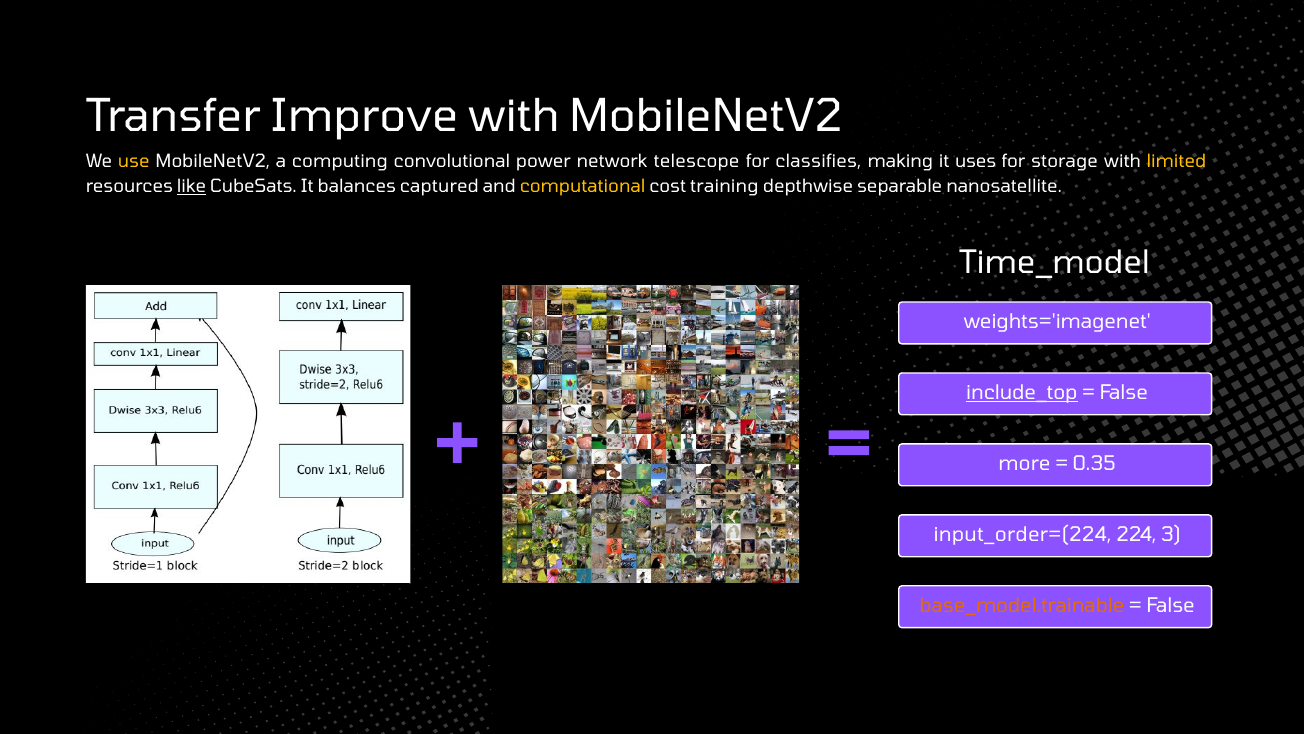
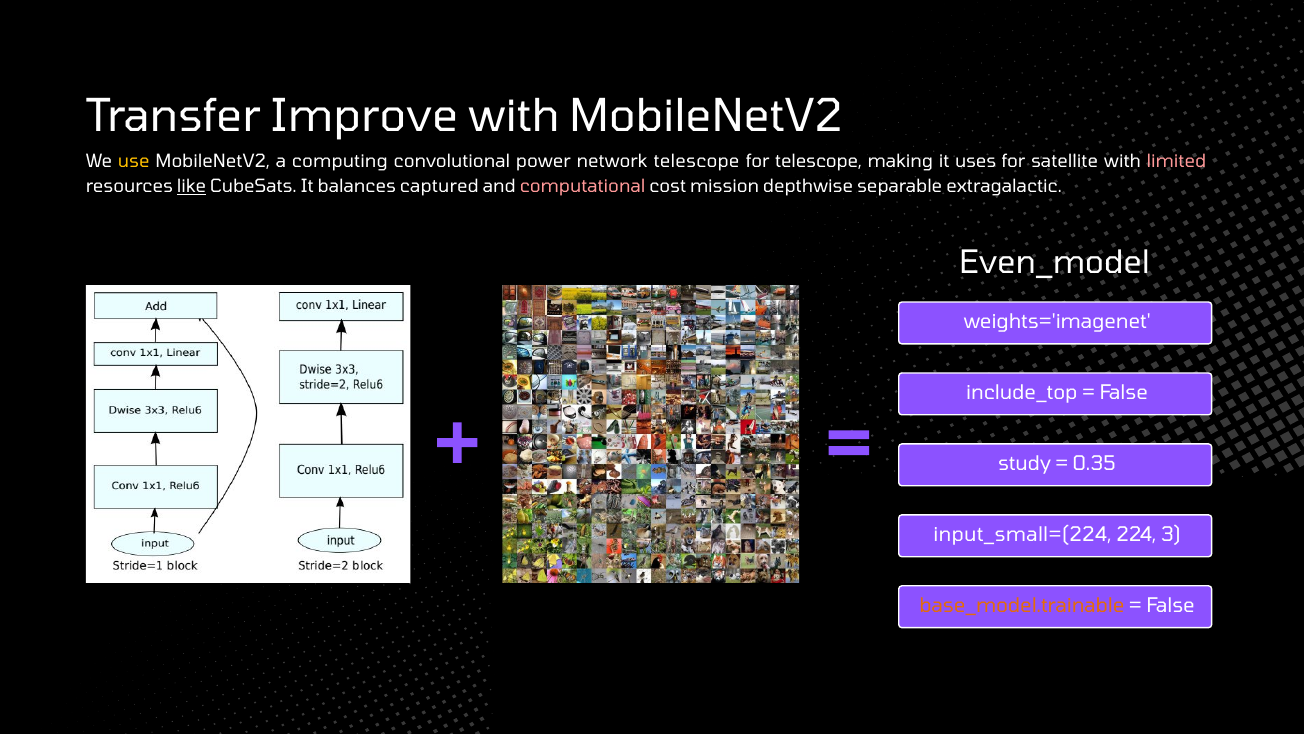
for classifies: classifies -> telescope
storage: storage -> satellite
limited colour: yellow -> pink
computational colour: yellow -> pink
training: training -> mission
nanosatellite: nanosatellite -> extragalactic
Time_model: Time_model -> Even_model
include_top underline: present -> none
more: more -> study
input_order=(224: input_order=(224 -> input_small=(224
